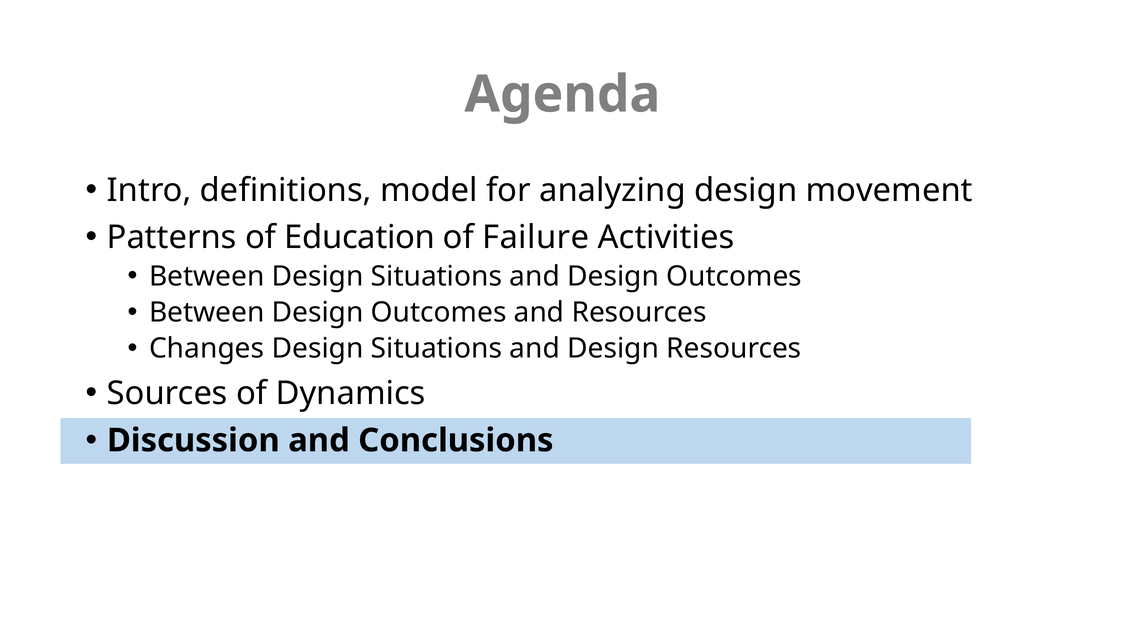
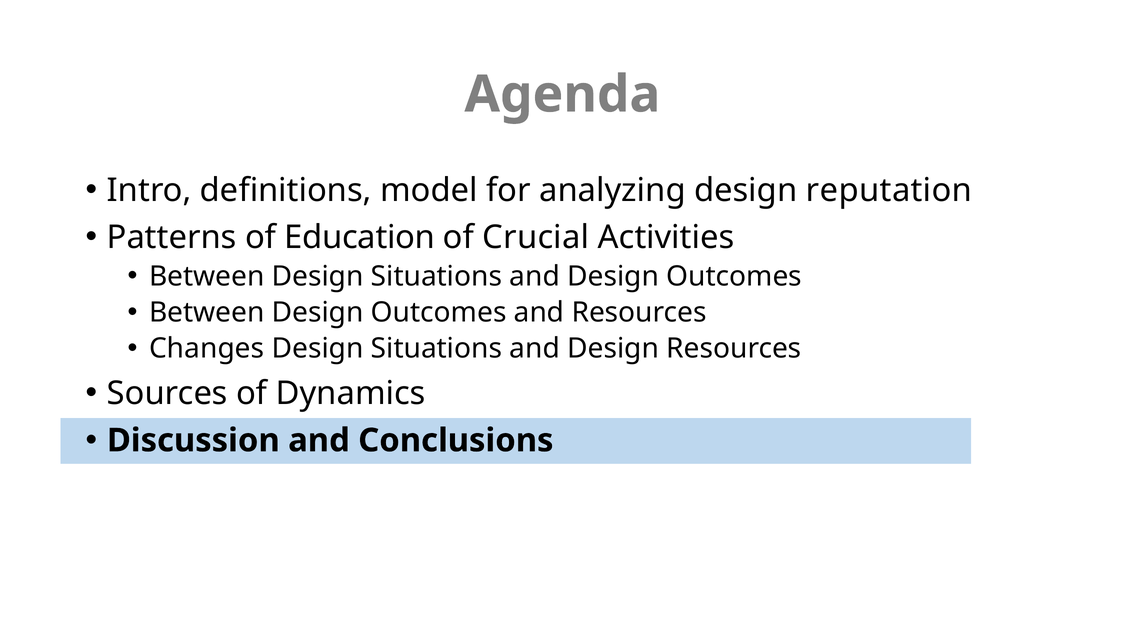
movement: movement -> reputation
Failure: Failure -> Crucial
